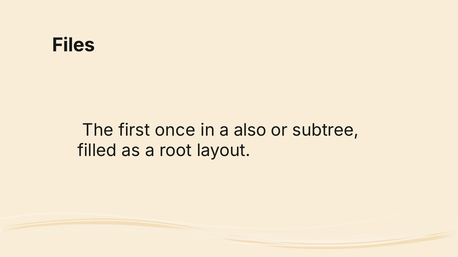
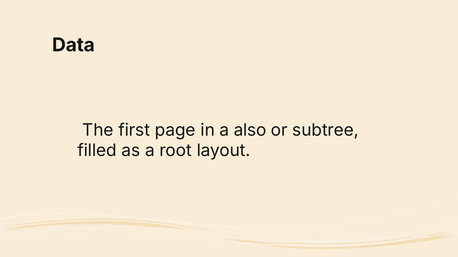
Files: Files -> Data
once: once -> page
